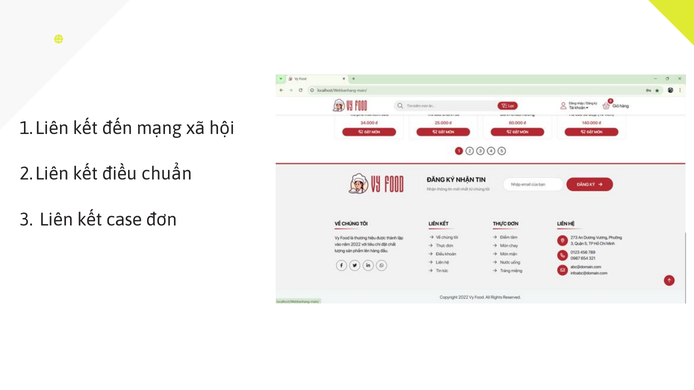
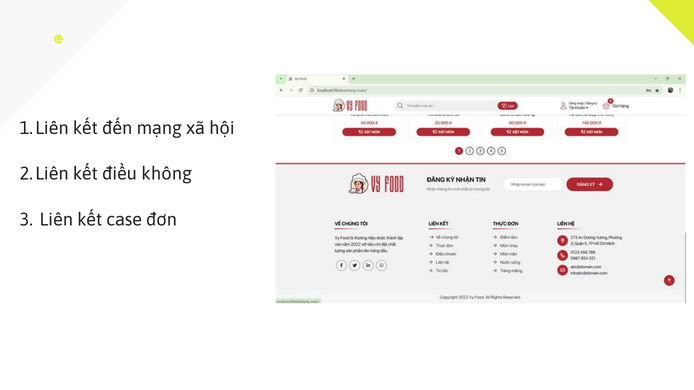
chuẩn: chuẩn -> không
